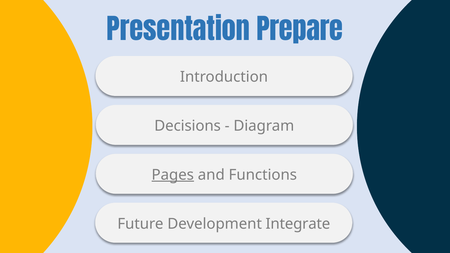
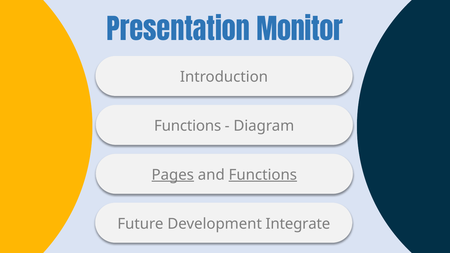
Prepare: Prepare -> Monitor
Decisions at (188, 126): Decisions -> Functions
Functions at (263, 175) underline: none -> present
